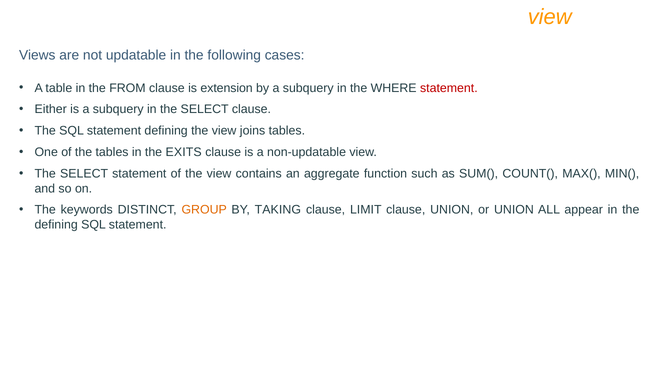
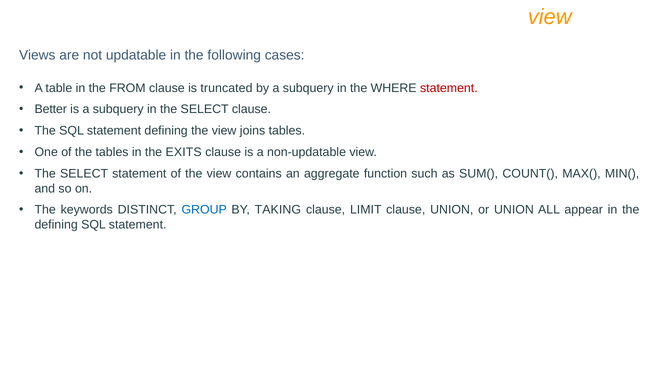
extension: extension -> truncated
Either: Either -> Better
GROUP colour: orange -> blue
